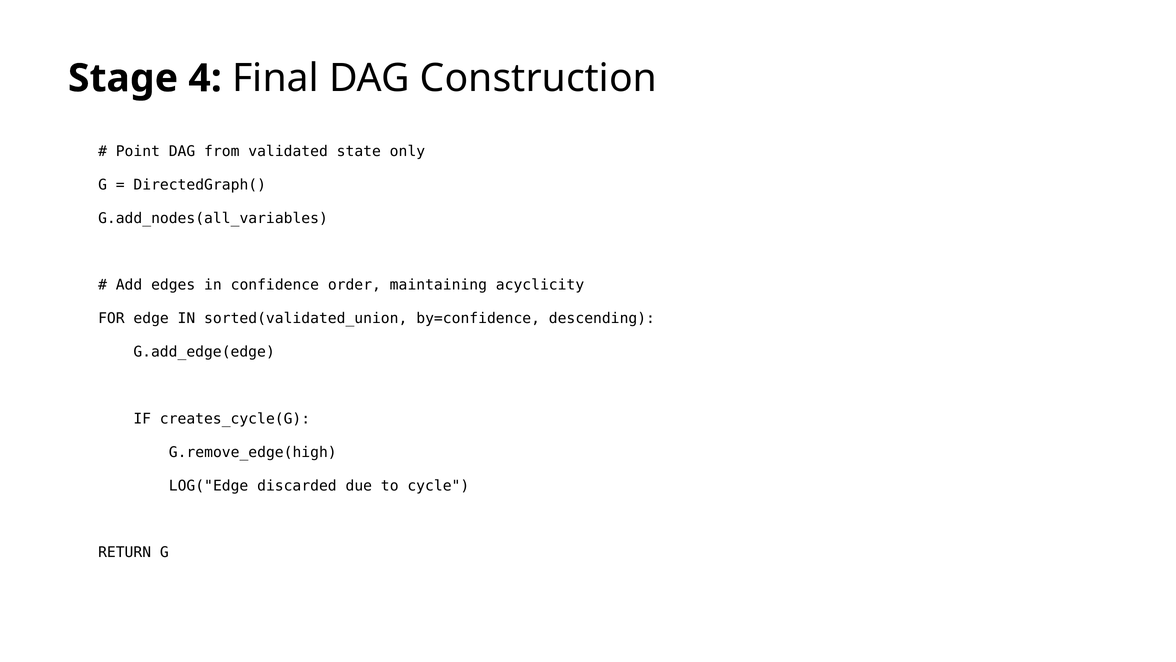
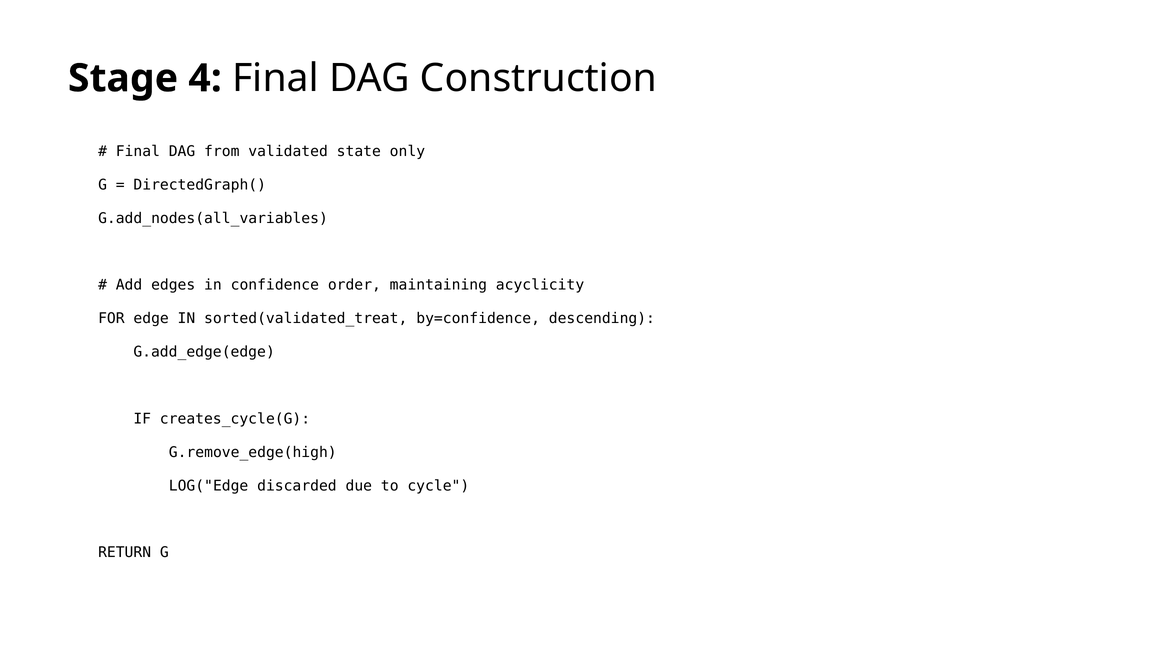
Point at (138, 151): Point -> Final
sorted(validated_union: sorted(validated_union -> sorted(validated_treat
